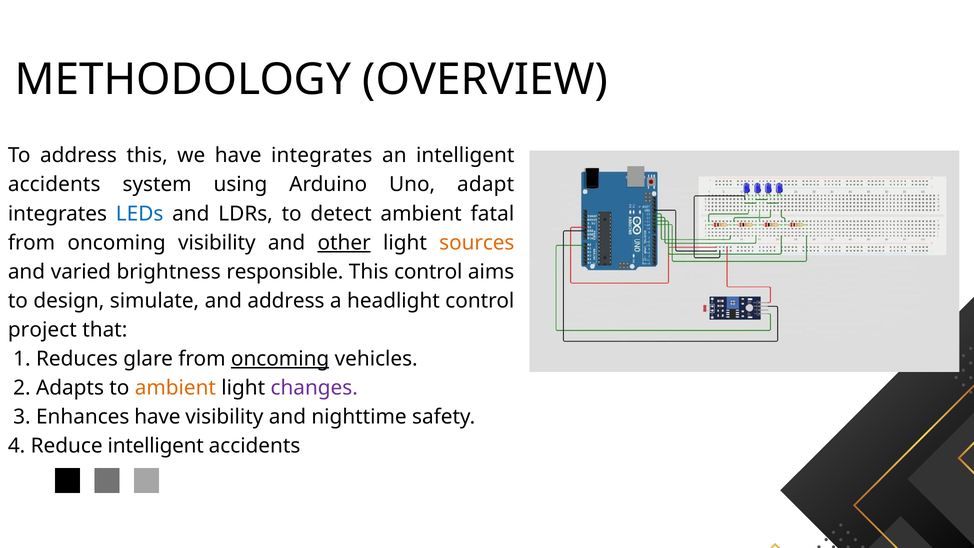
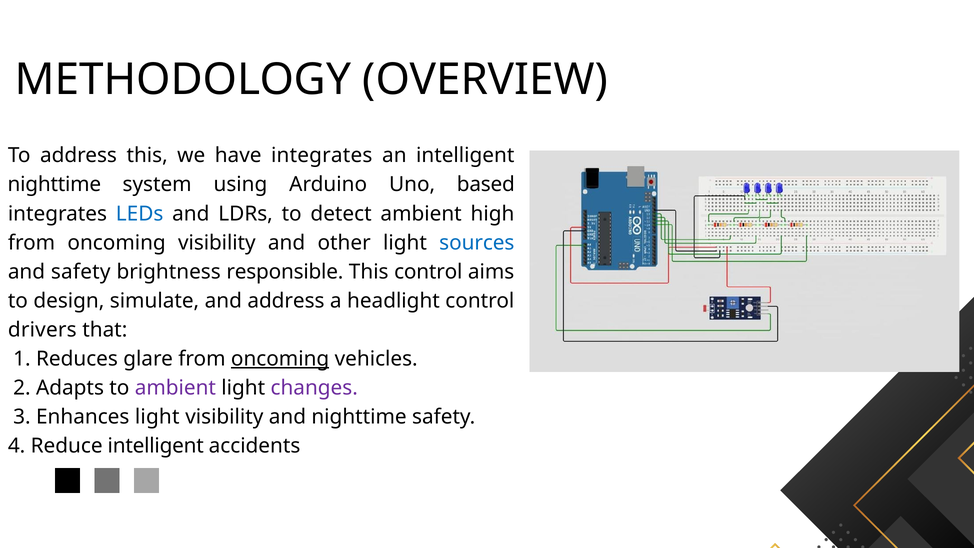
accidents at (54, 185): accidents -> nighttime
adapt: adapt -> based
fatal: fatal -> high
other underline: present -> none
sources colour: orange -> blue
and varied: varied -> safety
project: project -> drivers
ambient at (175, 388) colour: orange -> purple
Enhances have: have -> light
